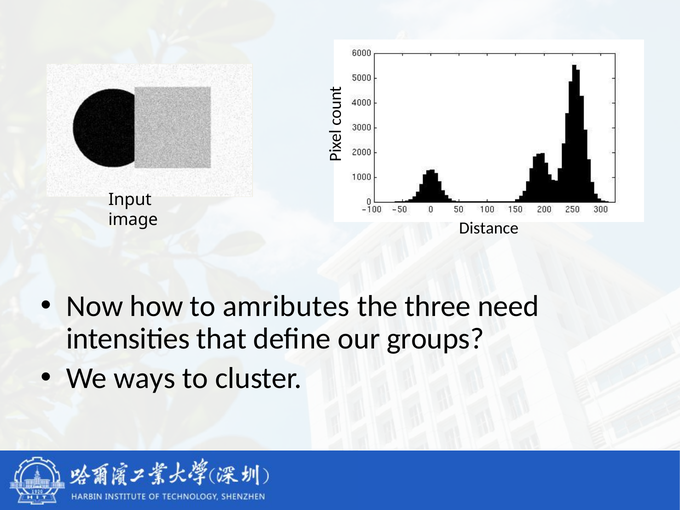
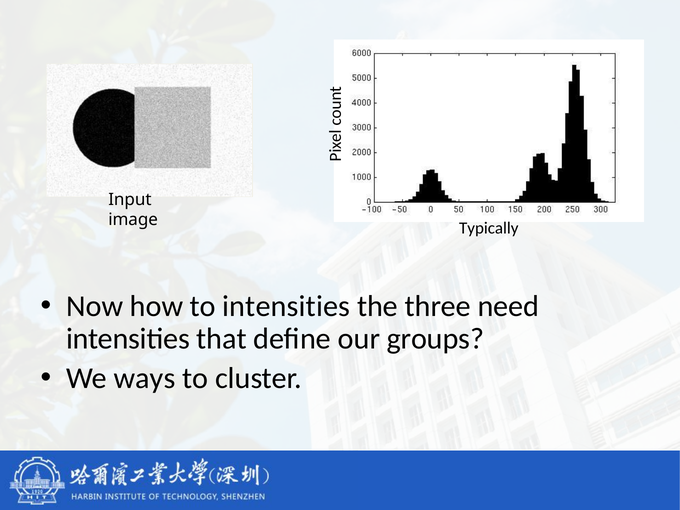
Distance: Distance -> Typically
to amributes: amributes -> intensities
